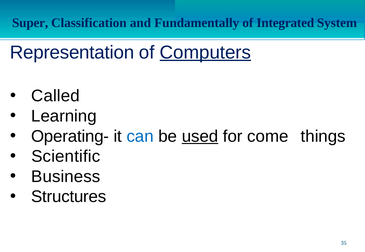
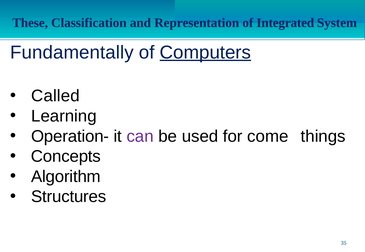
Super: Super -> These
Fundamentally: Fundamentally -> Representation
Representation: Representation -> Fundamentally
Operating-: Operating- -> Operation-
can colour: blue -> purple
used underline: present -> none
Scientific: Scientific -> Concepts
Business: Business -> Algorithm
